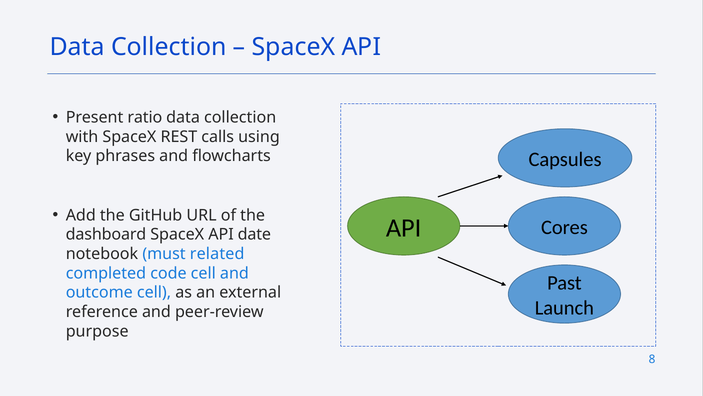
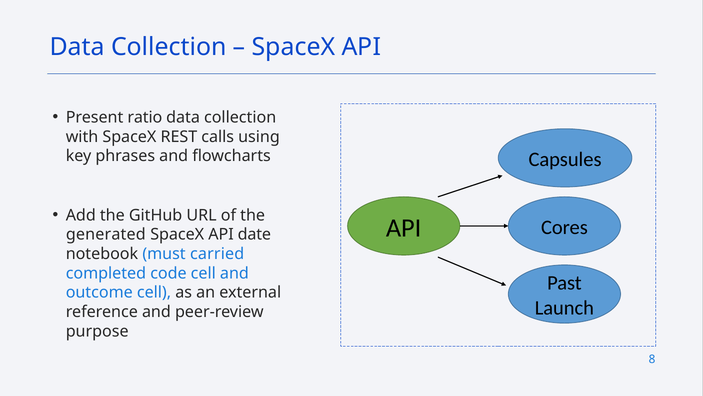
dashboard: dashboard -> generated
related: related -> carried
